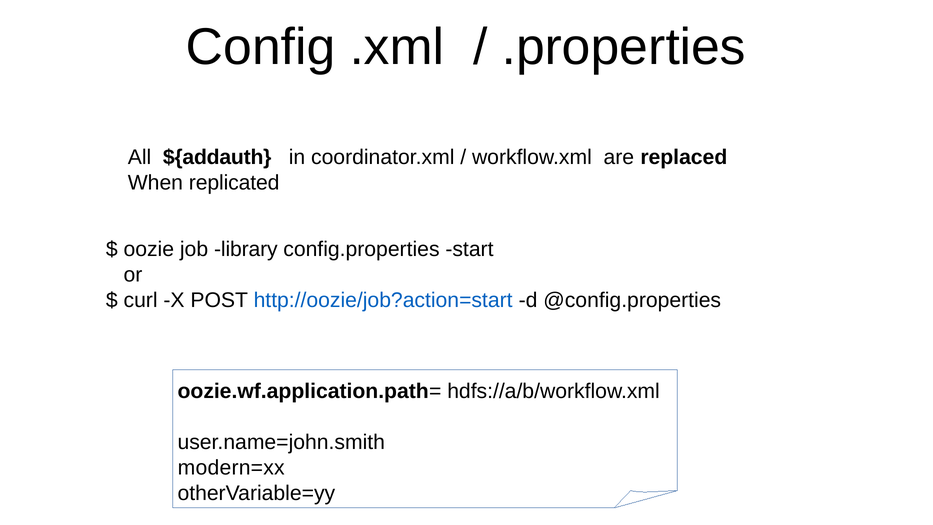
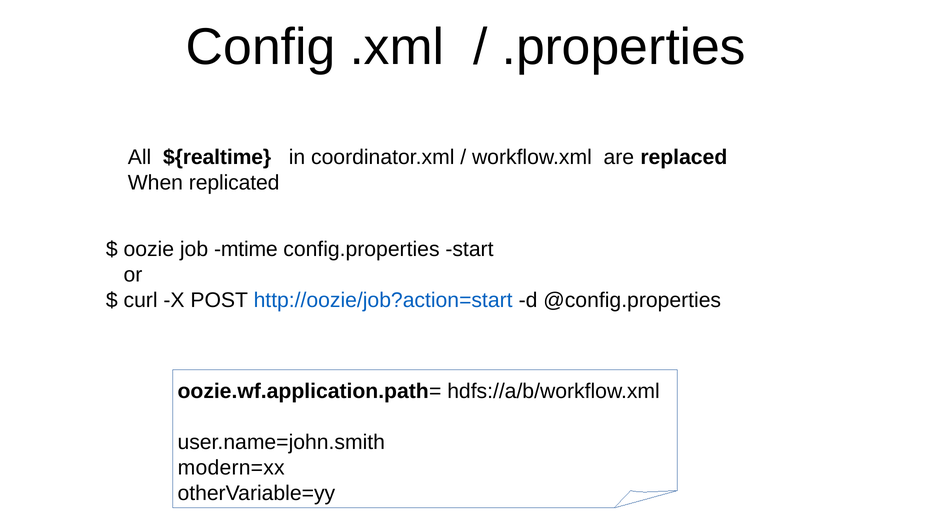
${addauth: ${addauth -> ${realtime
library: library -> mtime
